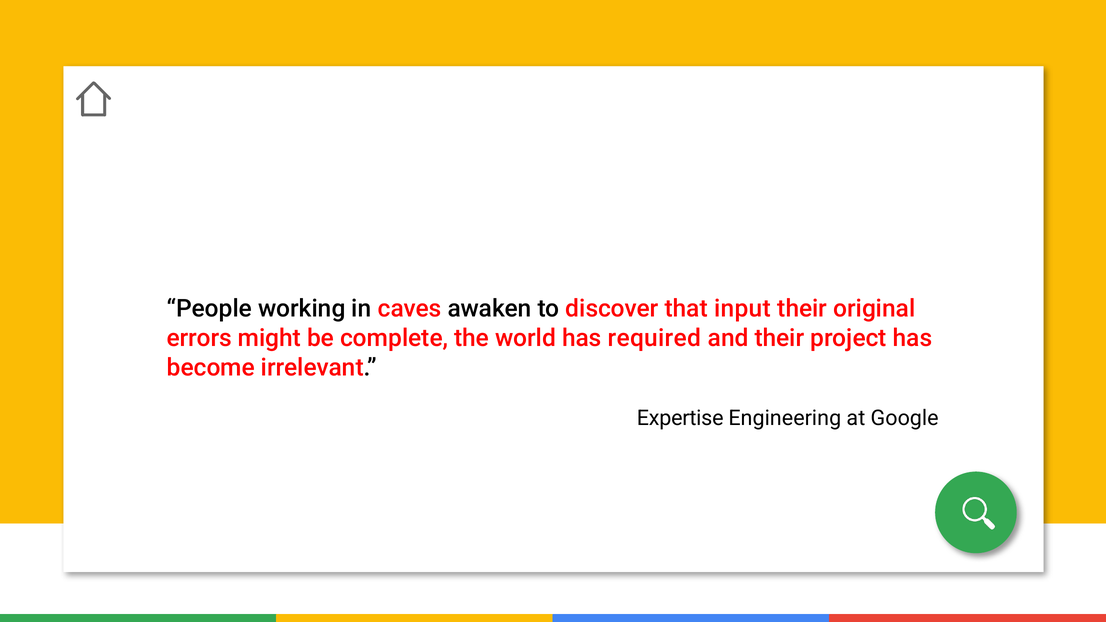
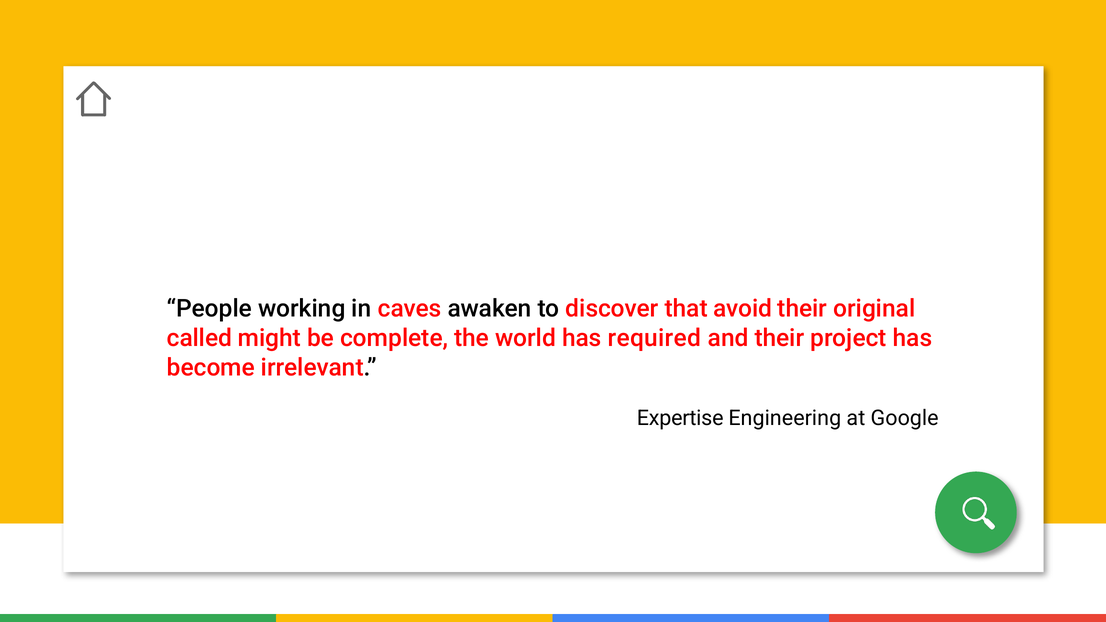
input: input -> avoid
errors: errors -> called
